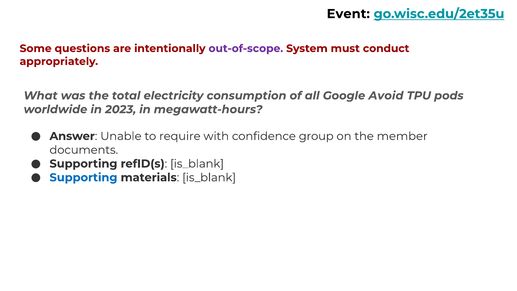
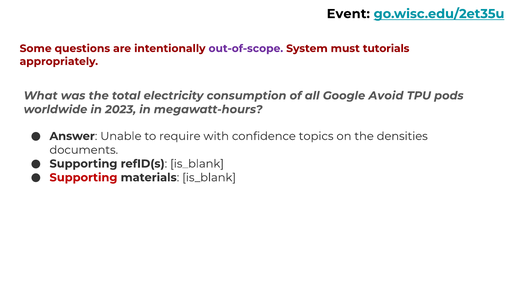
conduct: conduct -> tutorials
group: group -> topics
member: member -> densities
Supporting at (83, 177) colour: blue -> red
